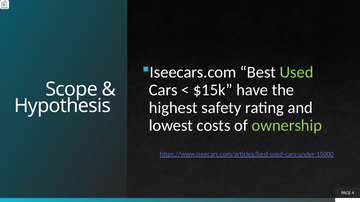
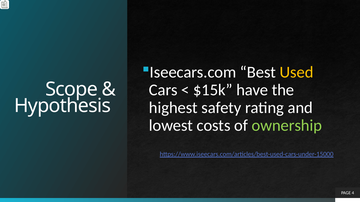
Used colour: light green -> yellow
